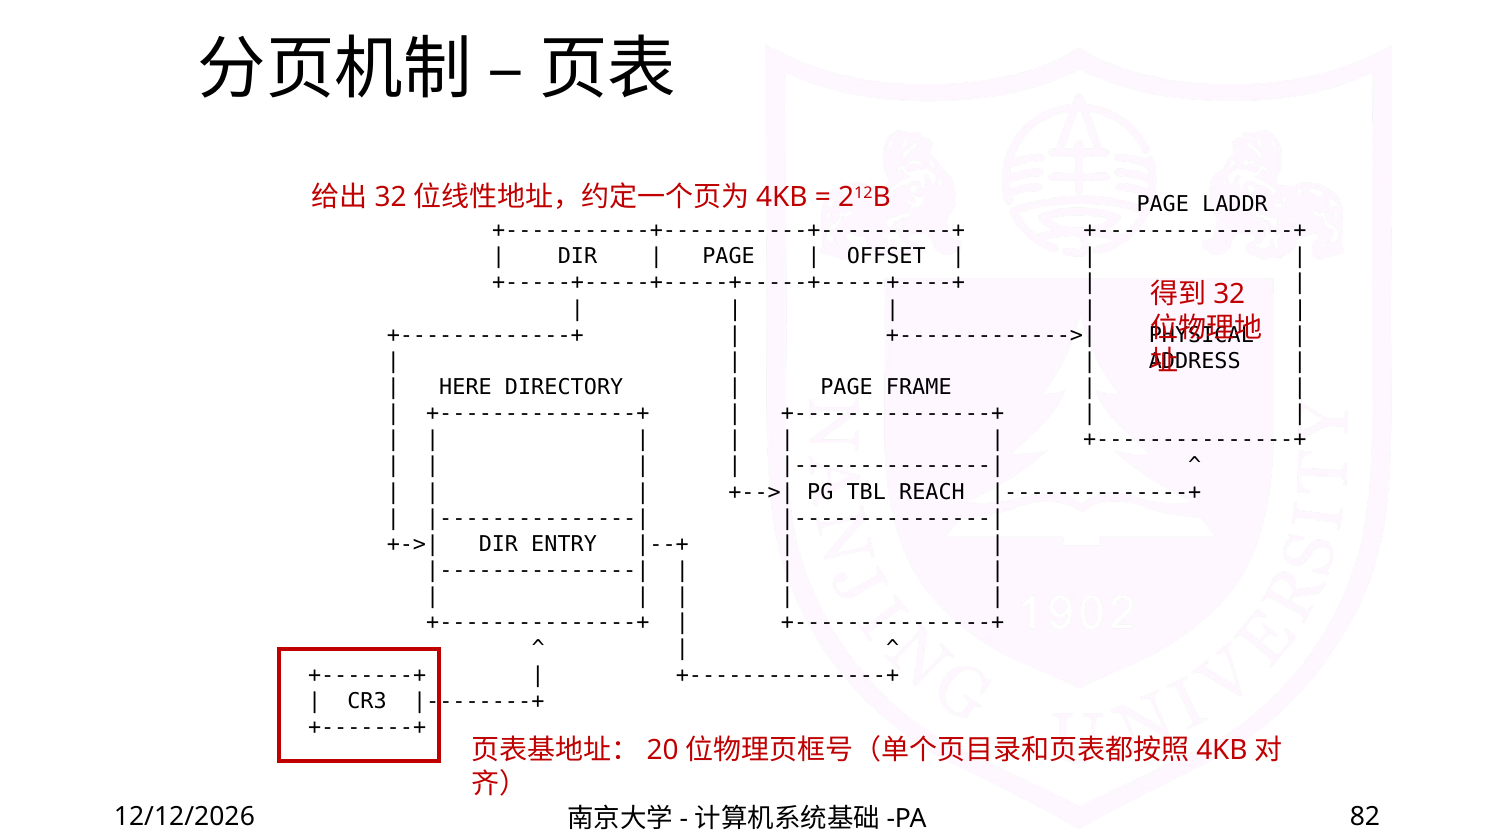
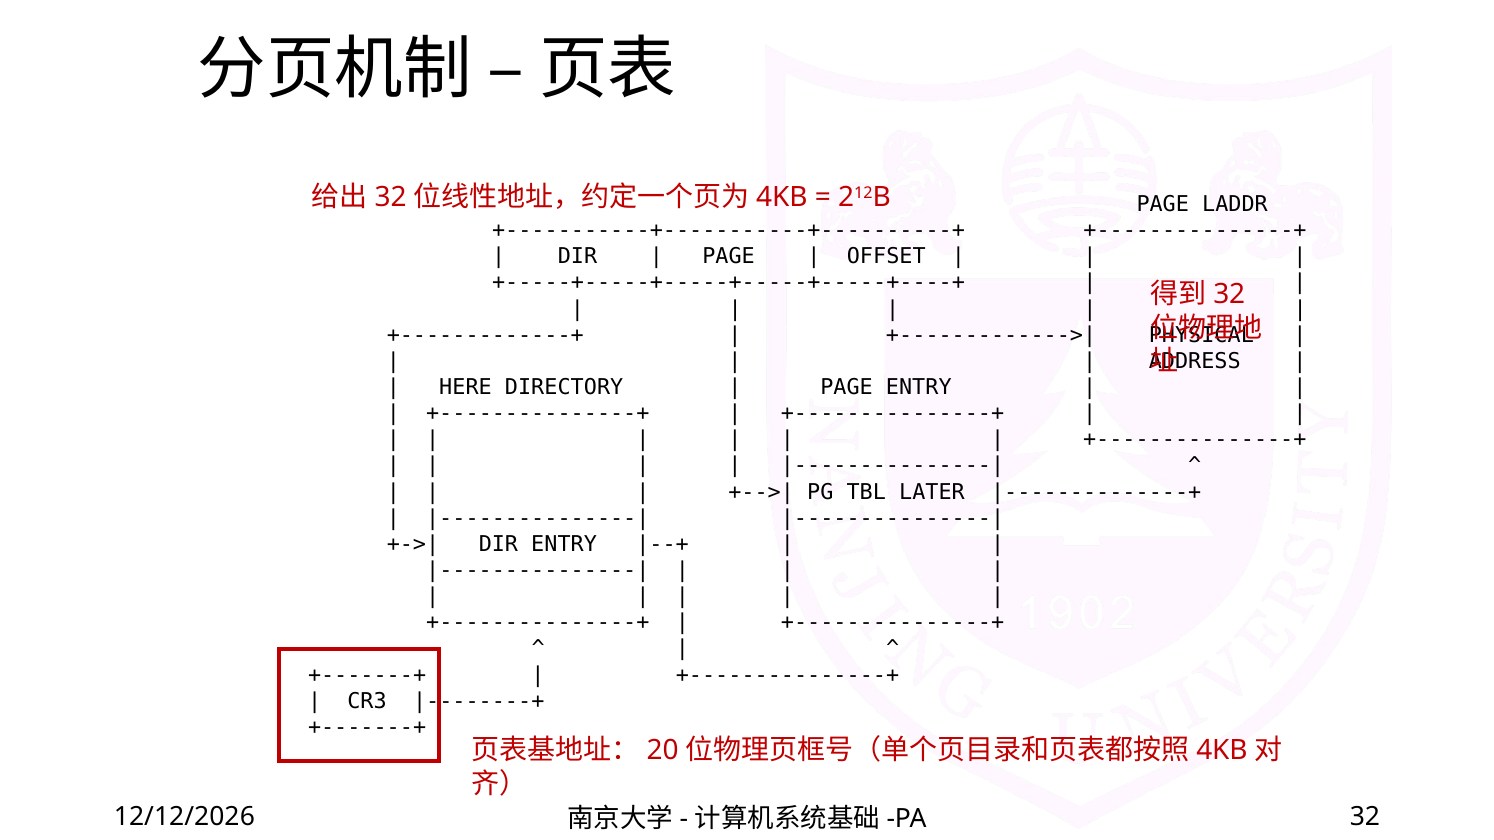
PAGE FRAME: FRAME -> ENTRY
REACH: REACH -> LATER
82: 82 -> 32
